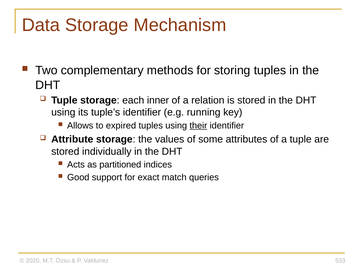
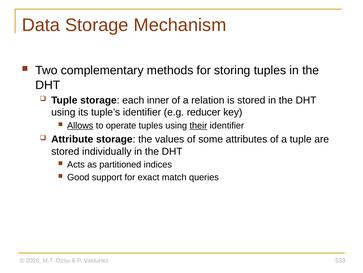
running: running -> reducer
Allows underline: none -> present
expired: expired -> operate
